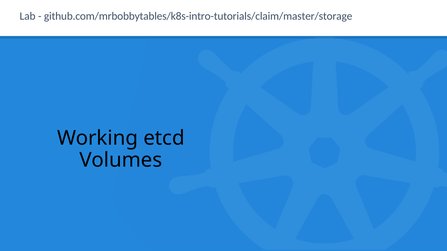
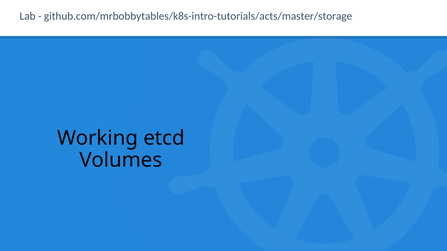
github.com/mrbobbytables/k8s-intro-tutorials/claim/master/storage: github.com/mrbobbytables/k8s-intro-tutorials/claim/master/storage -> github.com/mrbobbytables/k8s-intro-tutorials/acts/master/storage
